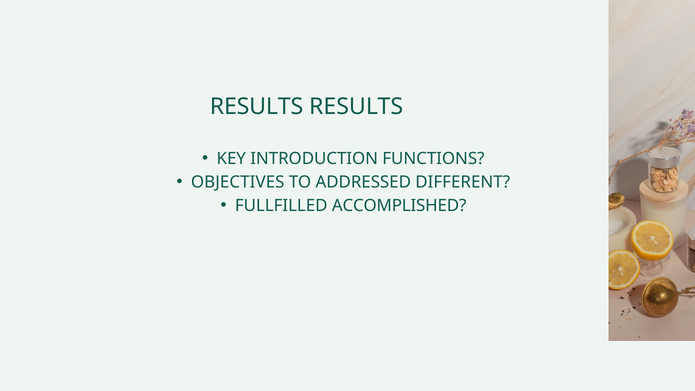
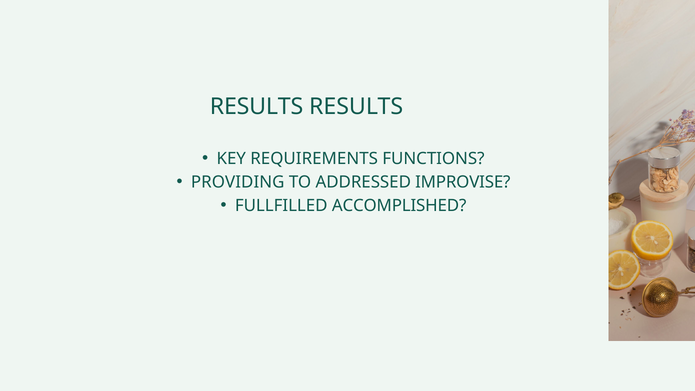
INTRODUCTION: INTRODUCTION -> REQUIREMENTS
OBJECTIVES: OBJECTIVES -> PROVIDING
DIFFERENT: DIFFERENT -> IMPROVISE
